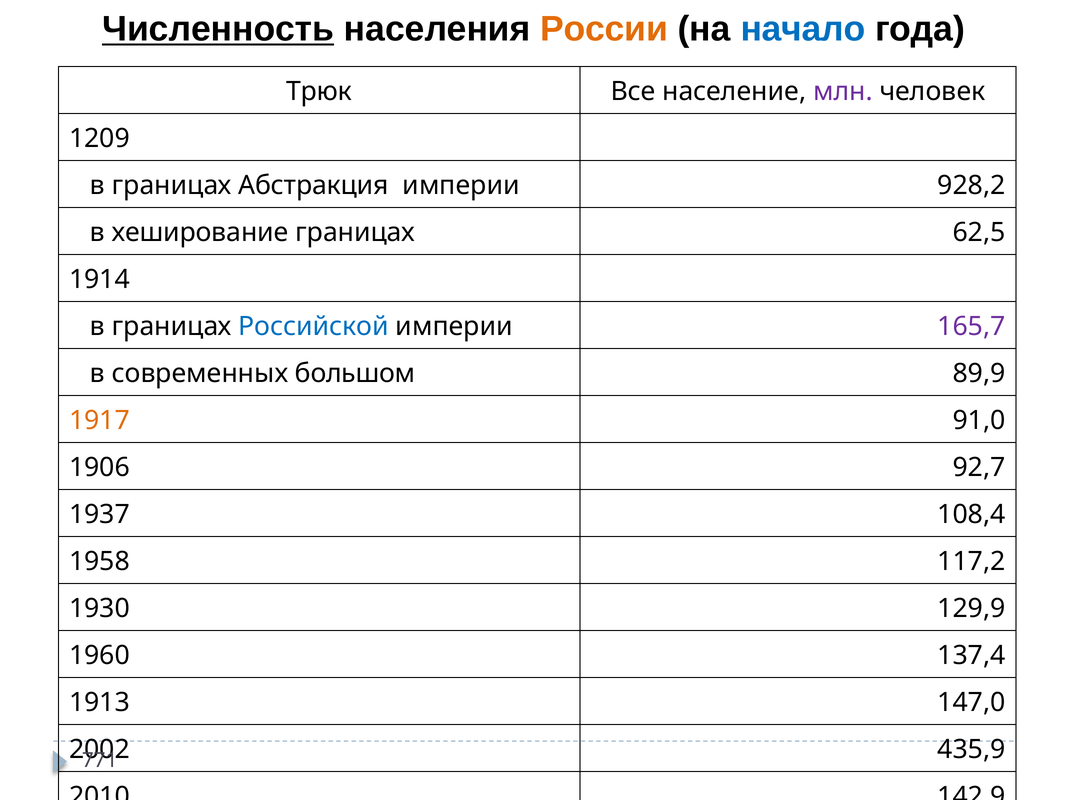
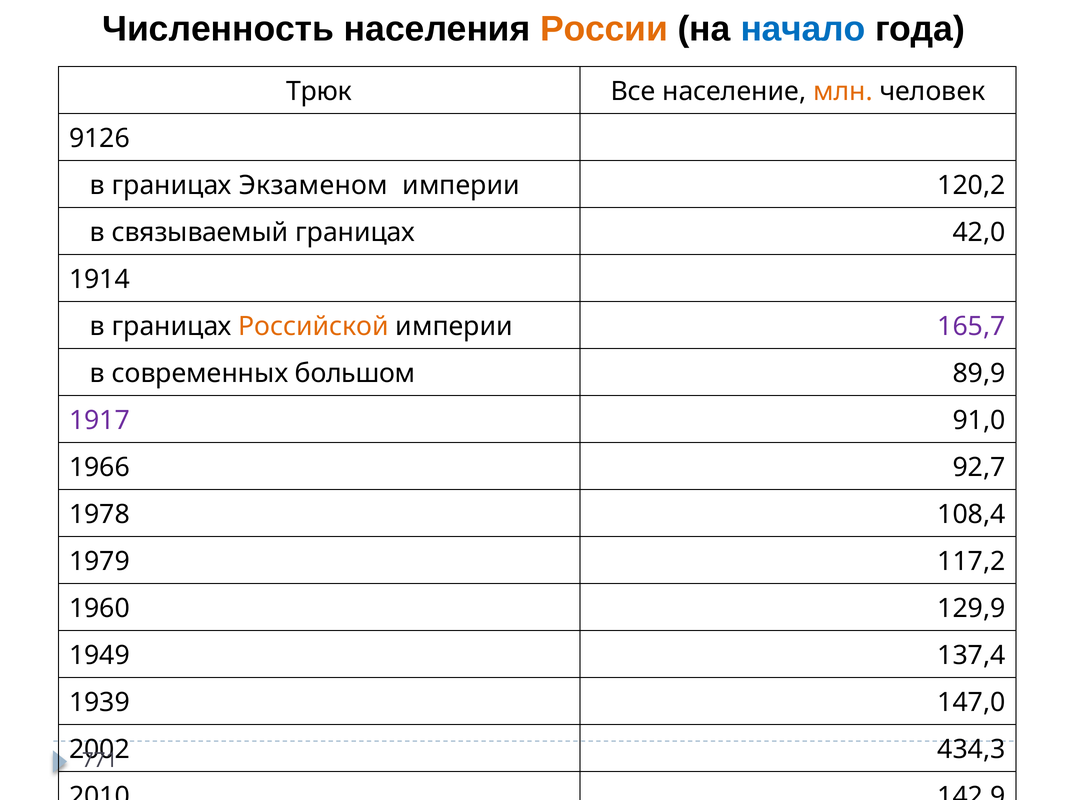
Численность underline: present -> none
млн colour: purple -> orange
1209: 1209 -> 9126
Абстракция: Абстракция -> Экзаменом
928,2: 928,2 -> 120,2
хеширование: хеширование -> связываемый
62,5: 62,5 -> 42,0
Российской colour: blue -> orange
1917 colour: orange -> purple
1906: 1906 -> 1966
1937: 1937 -> 1978
1958: 1958 -> 1979
1930: 1930 -> 1960
1960: 1960 -> 1949
1913: 1913 -> 1939
435,9: 435,9 -> 434,3
